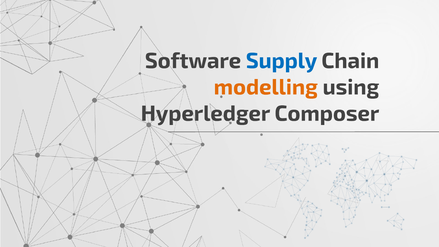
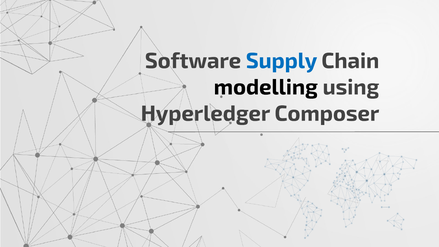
modelling colour: orange -> black
